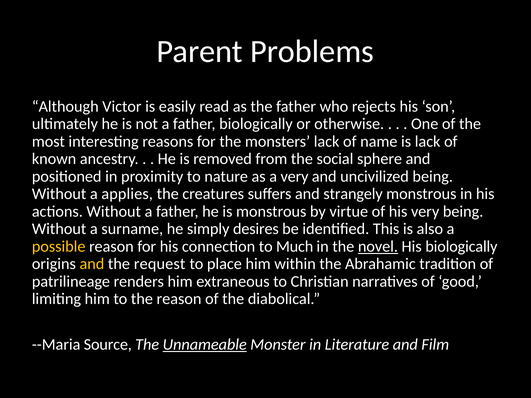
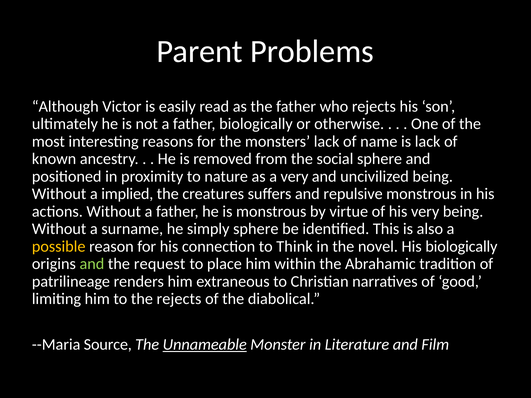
applies: applies -> implied
strangely: strangely -> repulsive
simply desires: desires -> sphere
Much: Much -> Think
novel underline: present -> none
and at (92, 264) colour: yellow -> light green
the reason: reason -> rejects
